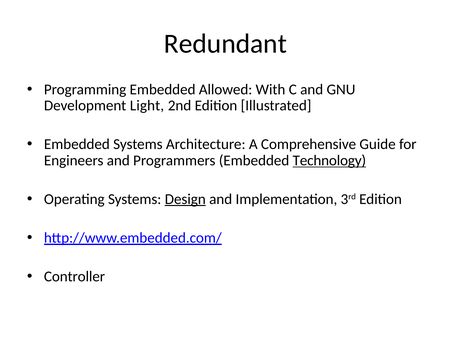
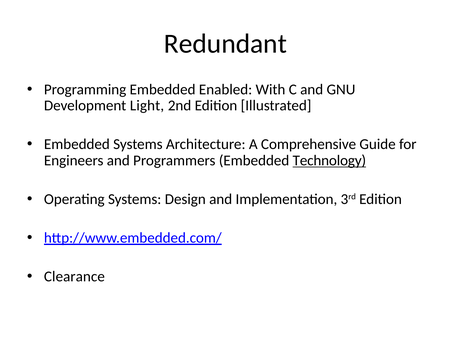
Allowed: Allowed -> Enabled
Design underline: present -> none
Controller: Controller -> Clearance
